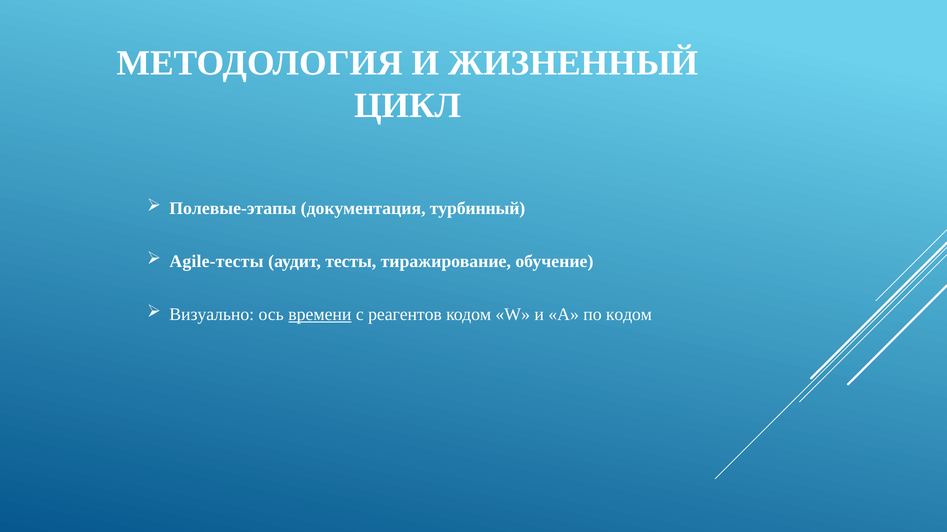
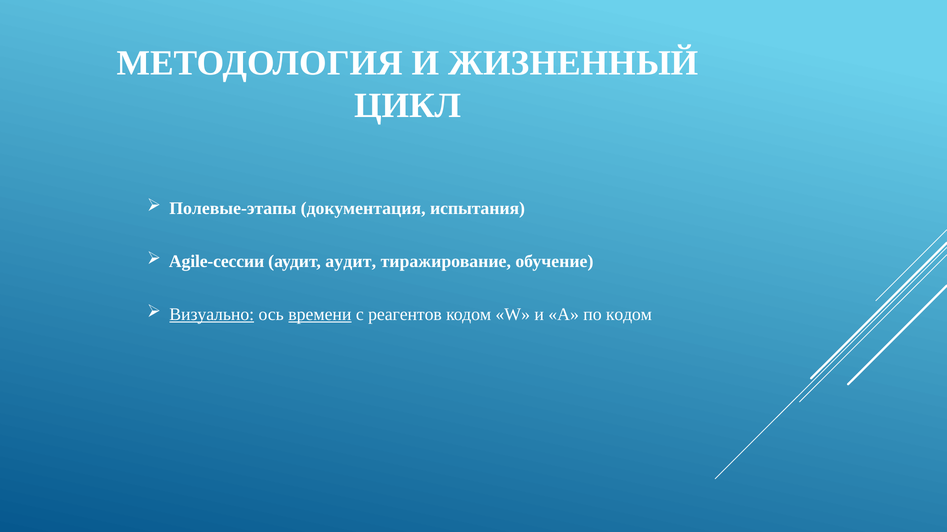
турбинный: турбинный -> испытания
Agile-тесты: Agile-тесты -> Agile-сессии
аудит тесты: тесты -> аудит
Визуально underline: none -> present
